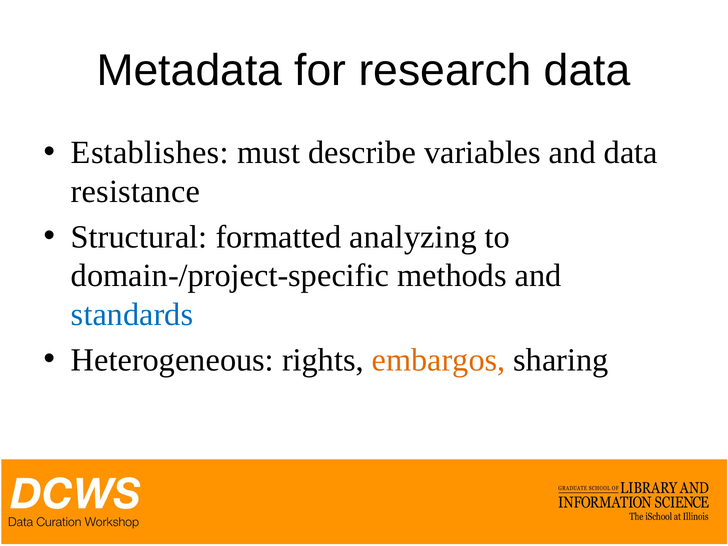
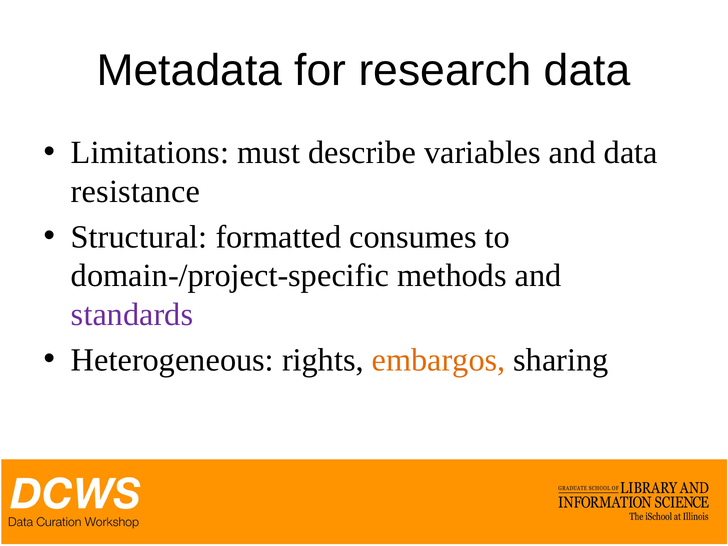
Establishes: Establishes -> Limitations
analyzing: analyzing -> consumes
standards colour: blue -> purple
